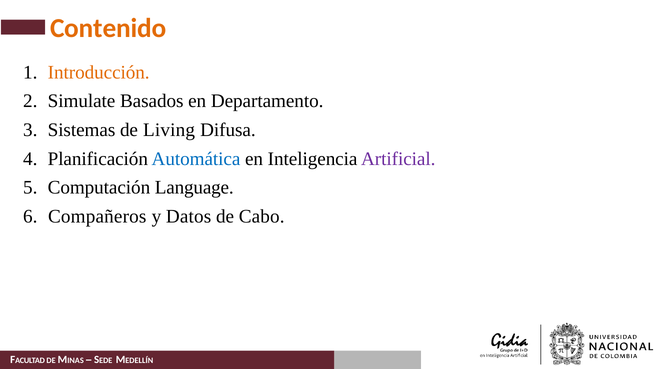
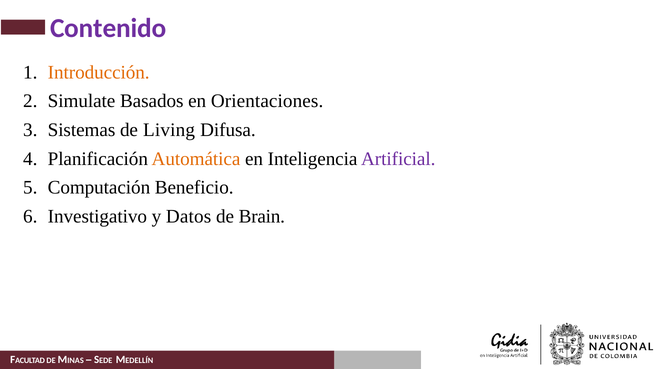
Contenido colour: orange -> purple
Departamento: Departamento -> Orientaciones
Automática colour: blue -> orange
Language: Language -> Beneficio
Compañeros: Compañeros -> Investigativo
Cabo: Cabo -> Brain
